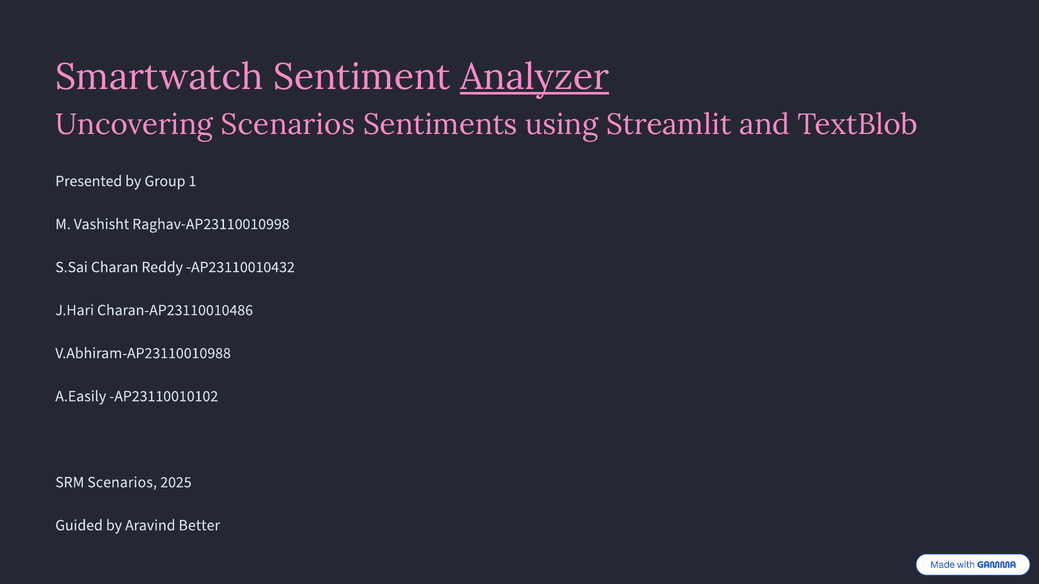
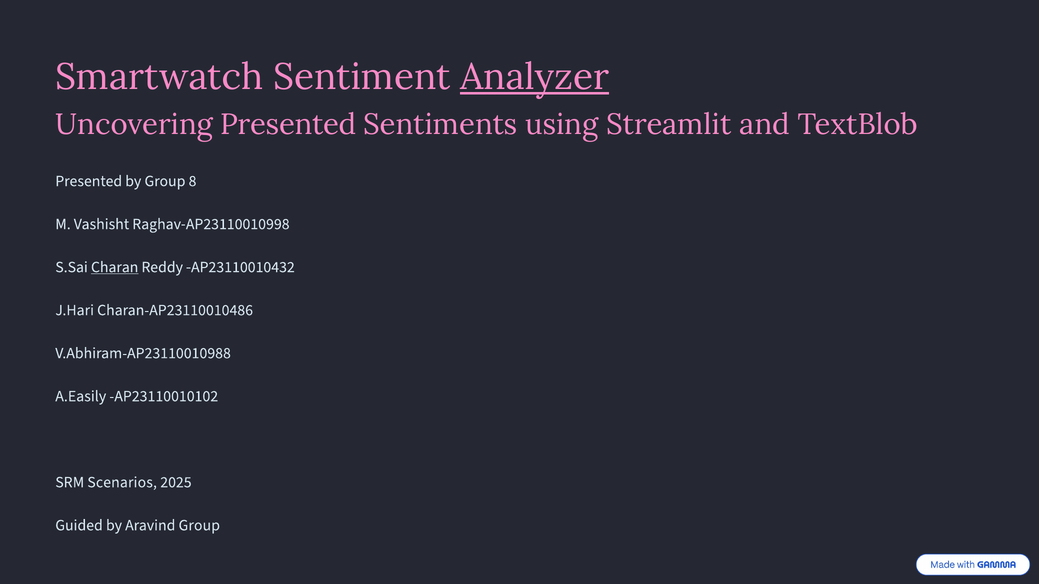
Uncovering Scenarios: Scenarios -> Presented
1: 1 -> 8
Charan underline: none -> present
Aravind Better: Better -> Group
